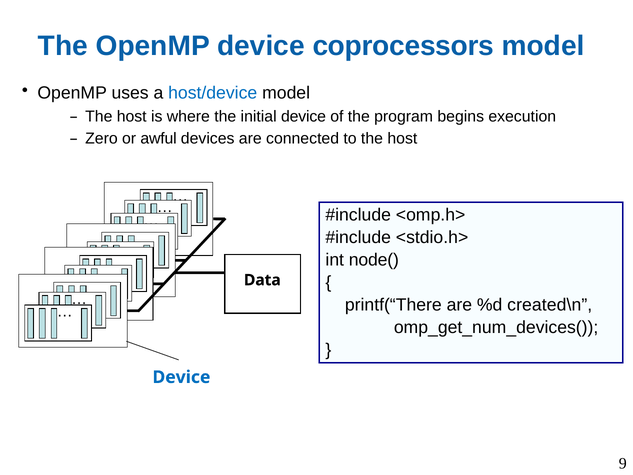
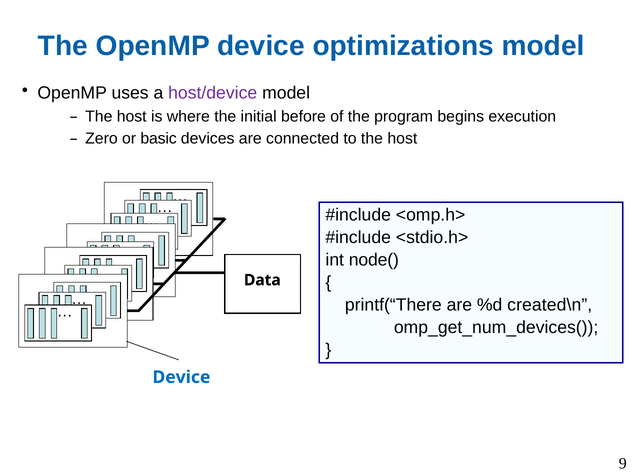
coprocessors: coprocessors -> optimizations
host/device colour: blue -> purple
initial device: device -> before
awful: awful -> basic
